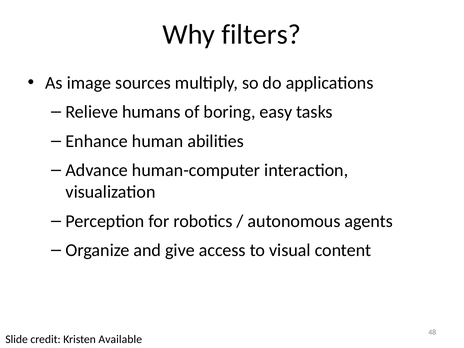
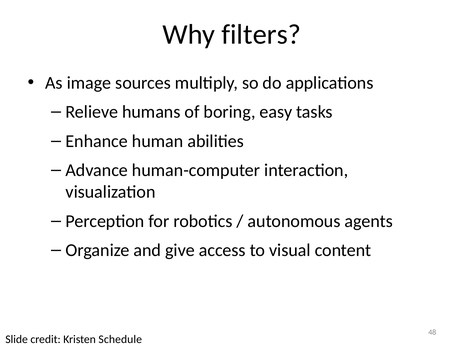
Available: Available -> Schedule
